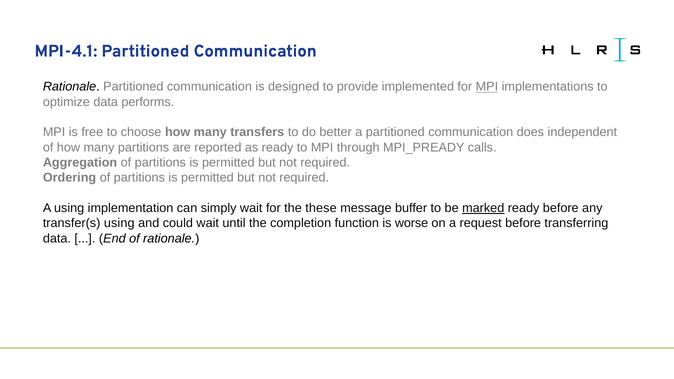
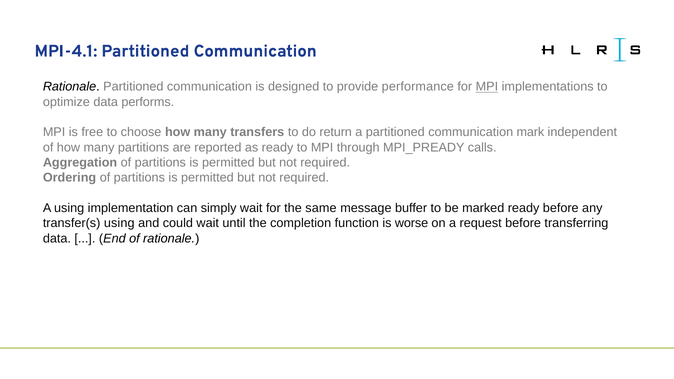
implemented: implemented -> performance
better: better -> return
does: does -> mark
these: these -> same
marked underline: present -> none
